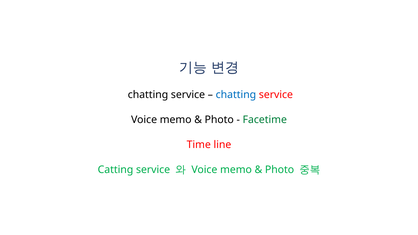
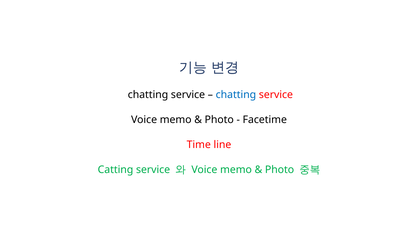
Facetime colour: green -> black
